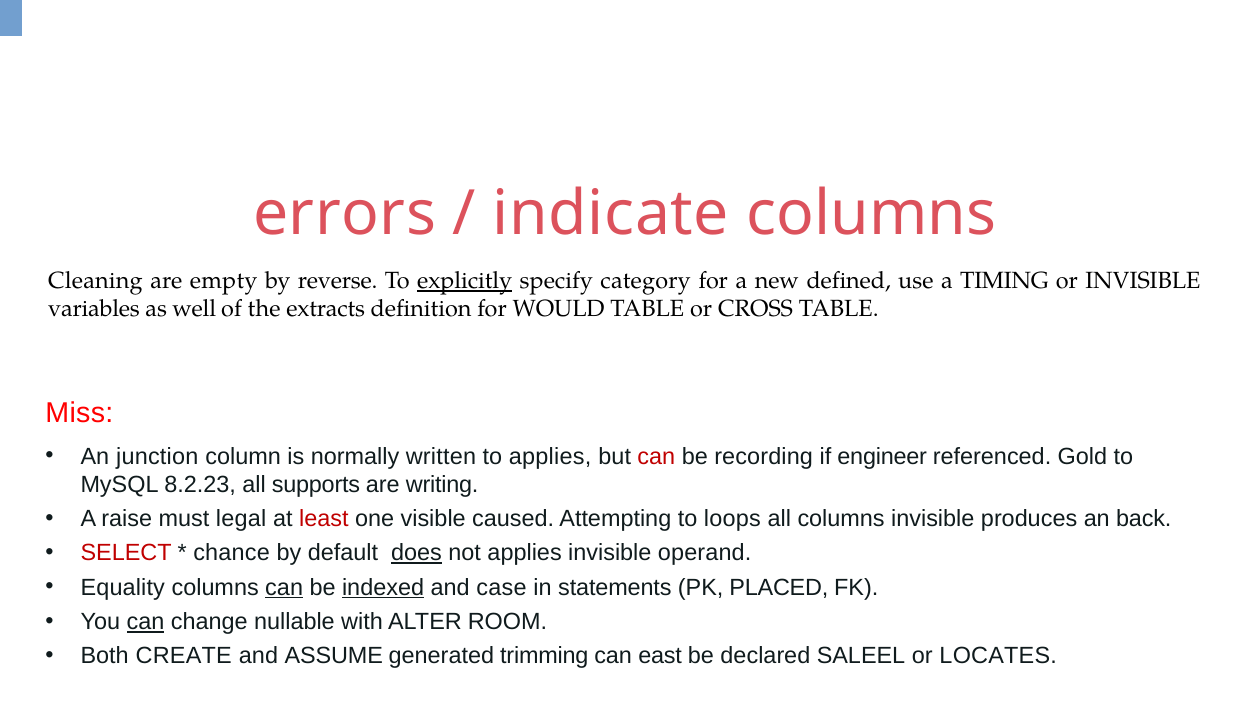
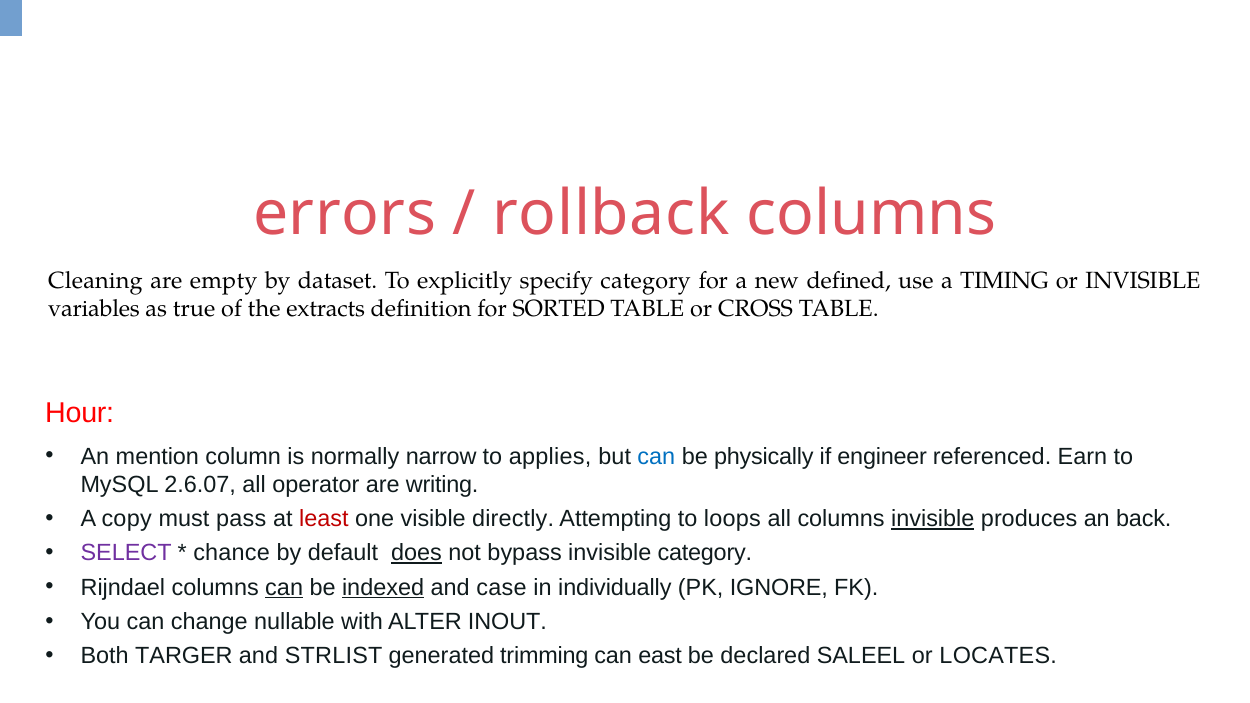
indicate: indicate -> rollback
reverse: reverse -> dataset
explicitly underline: present -> none
well: well -> true
WOULD: WOULD -> SORTED
Miss: Miss -> Hour
junction: junction -> mention
written: written -> narrow
can at (656, 456) colour: red -> blue
recording: recording -> physically
Gold: Gold -> Earn
8.2.23: 8.2.23 -> 2.6.07
supports: supports -> operator
raise: raise -> copy
legal: legal -> pass
caused: caused -> directly
invisible at (933, 519) underline: none -> present
SELECT colour: red -> purple
not applies: applies -> bypass
invisible operand: operand -> category
Equality: Equality -> Rijndael
statements: statements -> individually
PLACED: PLACED -> IGNORE
can at (145, 622) underline: present -> none
ROOM: ROOM -> INOUT
CREATE: CREATE -> TARGER
ASSUME: ASSUME -> STRLIST
